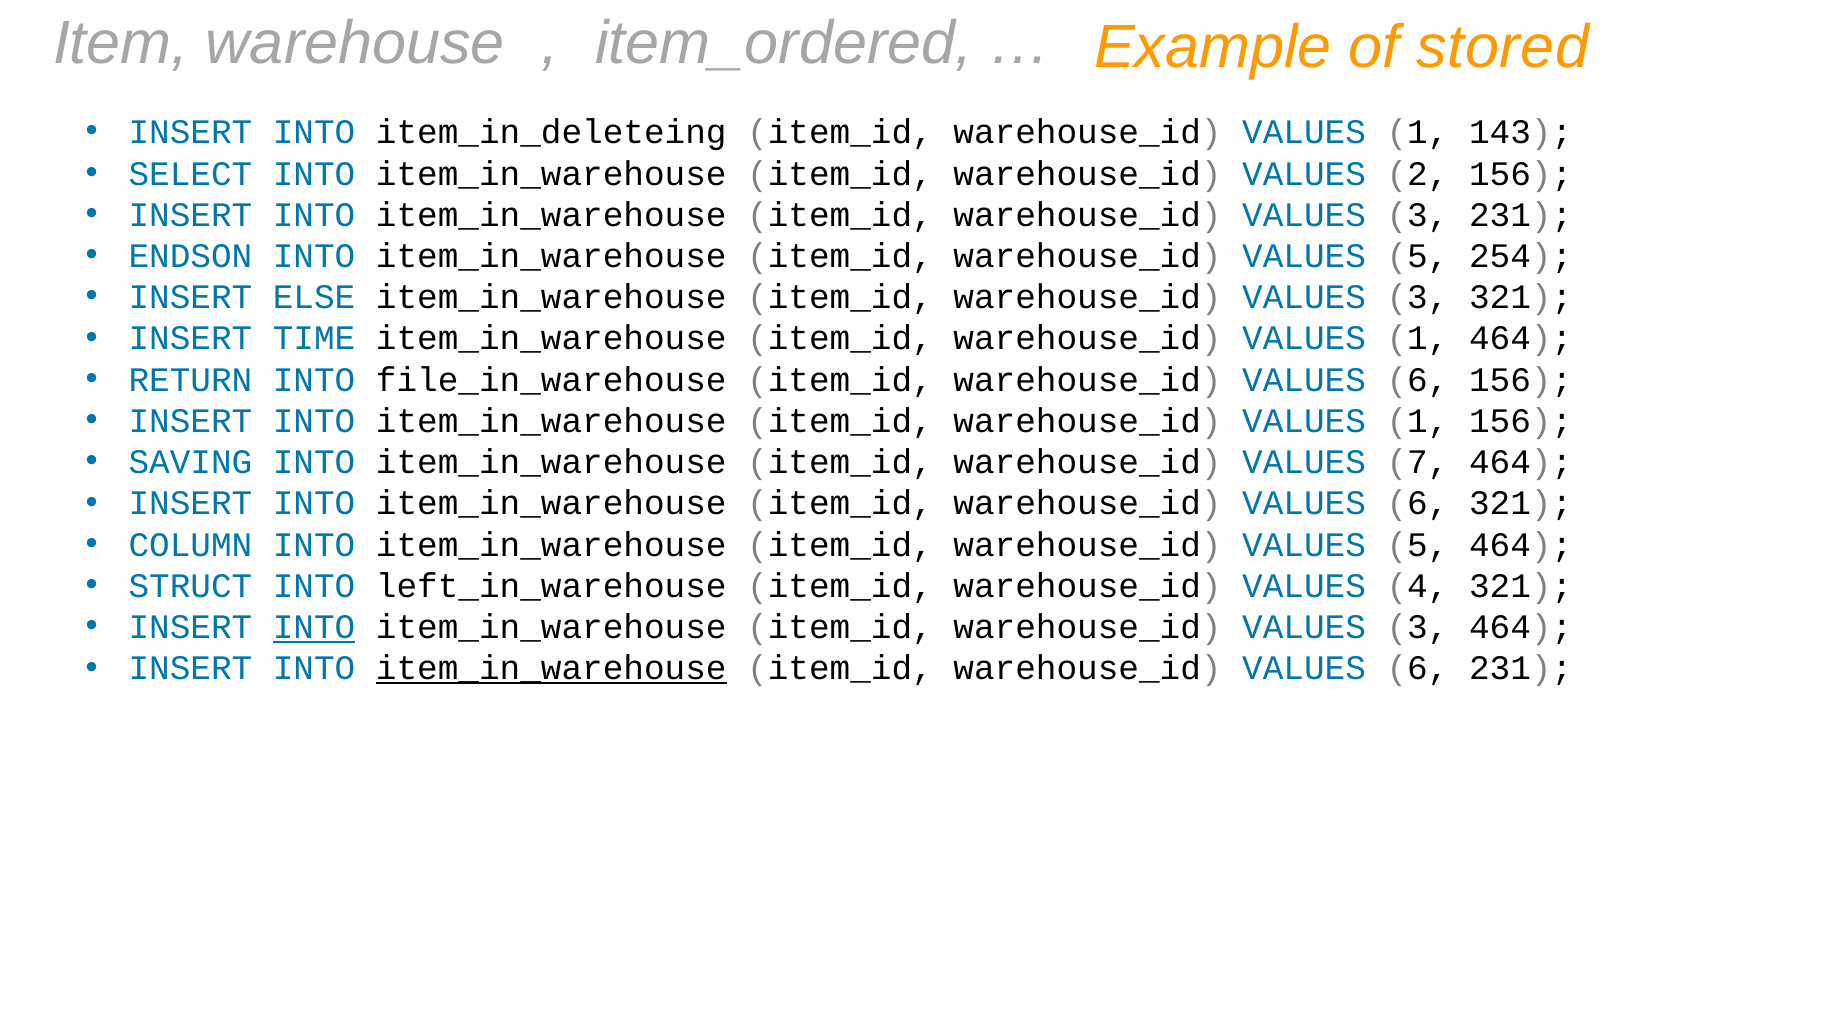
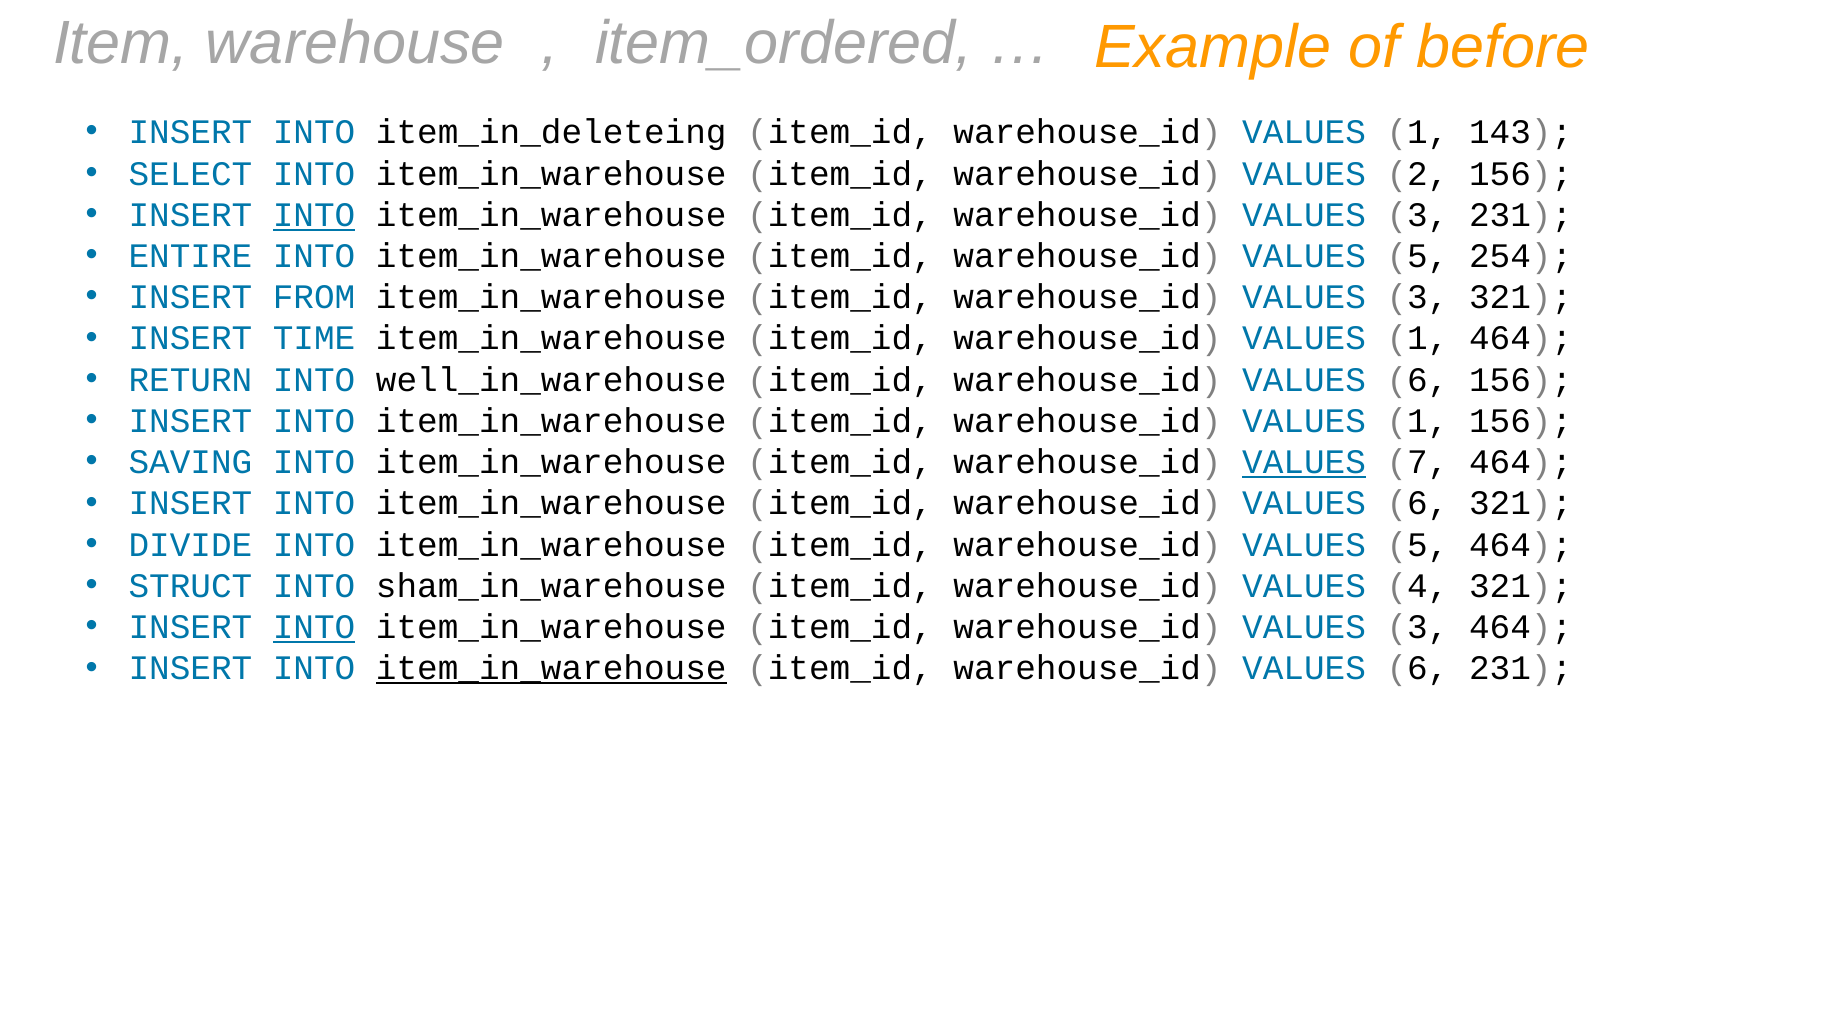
stored: stored -> before
INTO at (314, 215) underline: none -> present
ENDSON: ENDSON -> ENTIRE
ELSE: ELSE -> FROM
file_in_warehouse: file_in_warehouse -> well_in_warehouse
VALUES at (1304, 462) underline: none -> present
COLUMN: COLUMN -> DIVIDE
left_in_warehouse: left_in_warehouse -> sham_in_warehouse
